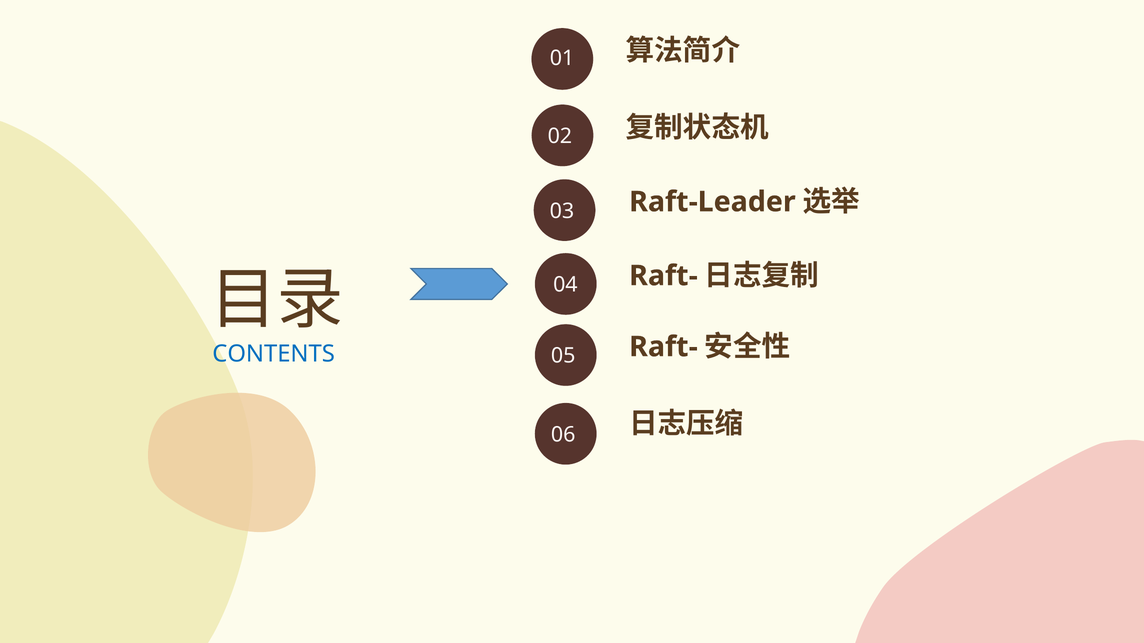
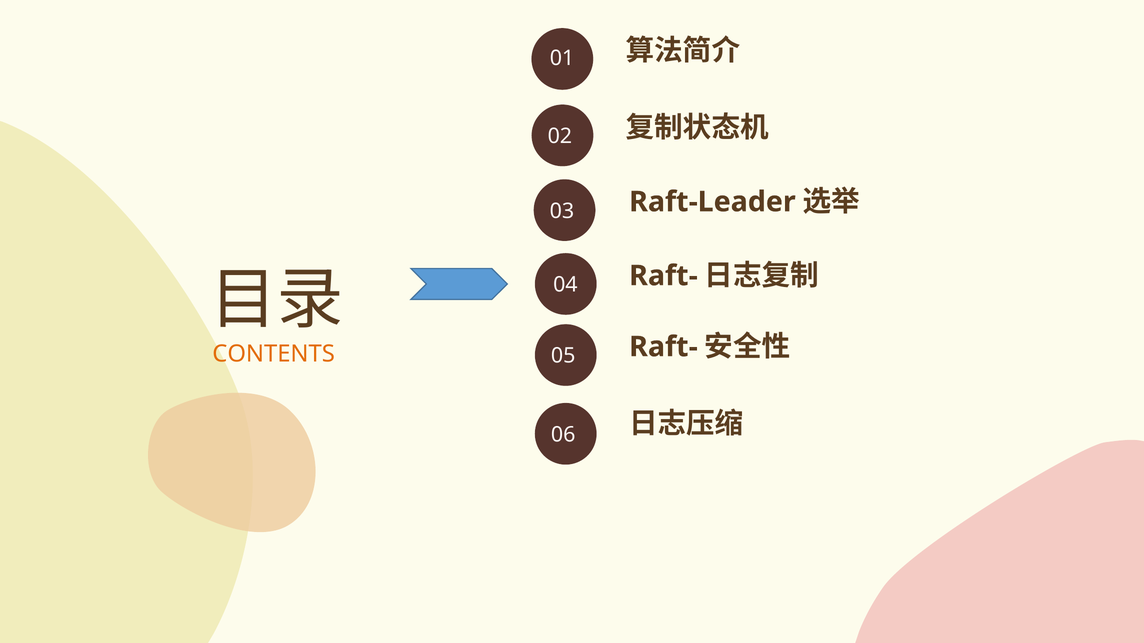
CONTENTS colour: blue -> orange
